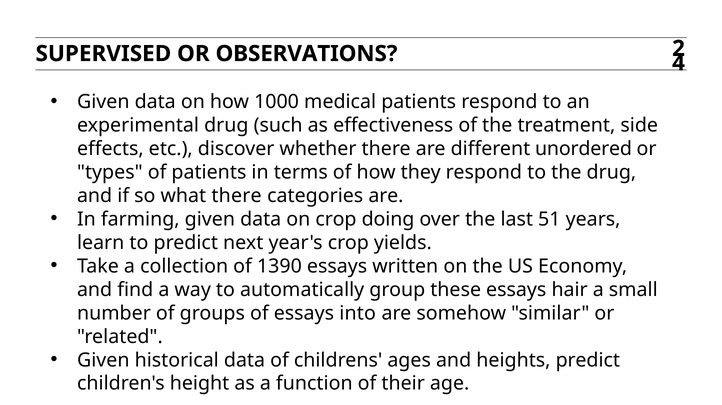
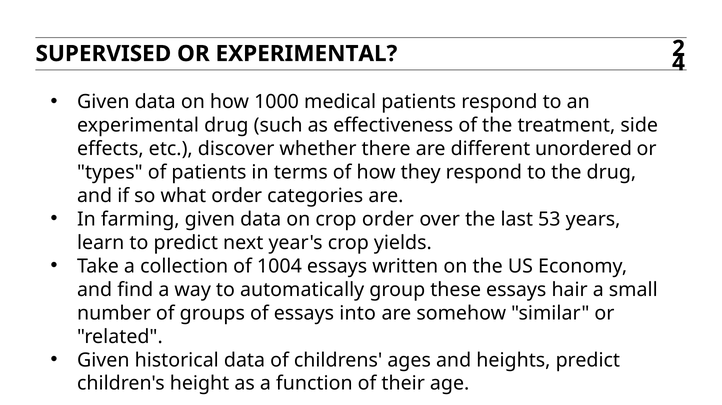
OR OBSERVATIONS: OBSERVATIONS -> EXPERIMENTAL
what there: there -> order
crop doing: doing -> order
51: 51 -> 53
1390: 1390 -> 1004
